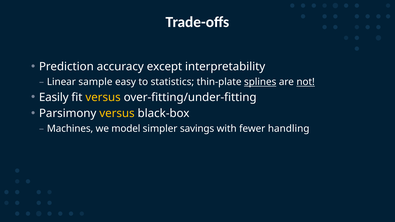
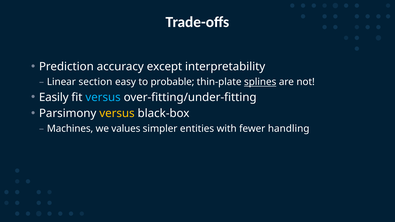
sample: sample -> section
statistics: statistics -> probable
not underline: present -> none
versus at (103, 97) colour: yellow -> light blue
model: model -> values
savings: savings -> entities
